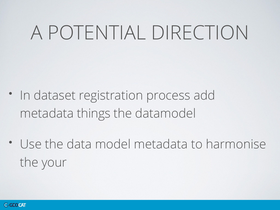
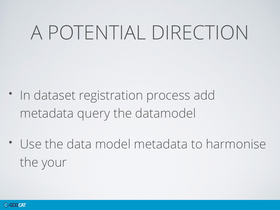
things: things -> query
